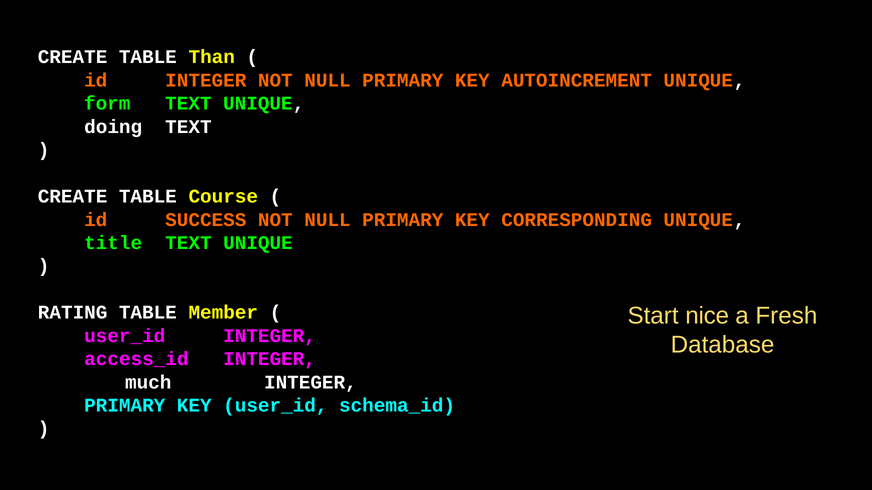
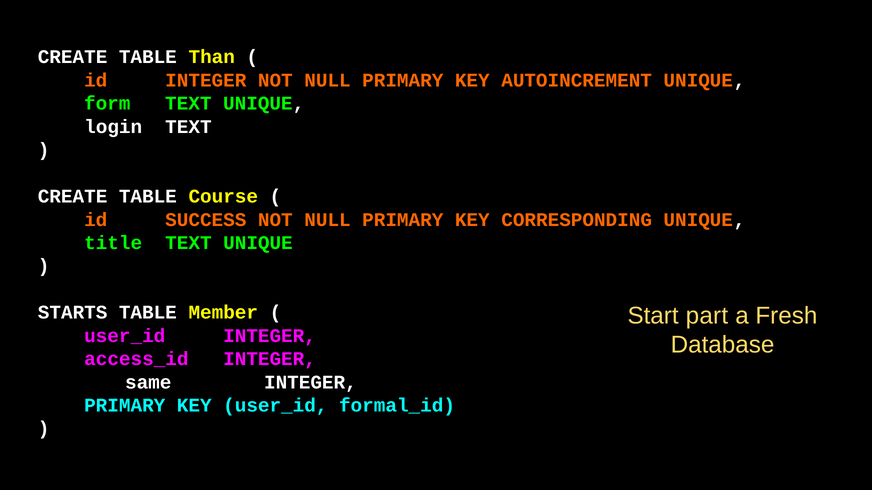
doing: doing -> login
nice: nice -> part
RATING: RATING -> STARTS
much: much -> same
schema_id: schema_id -> formal_id
